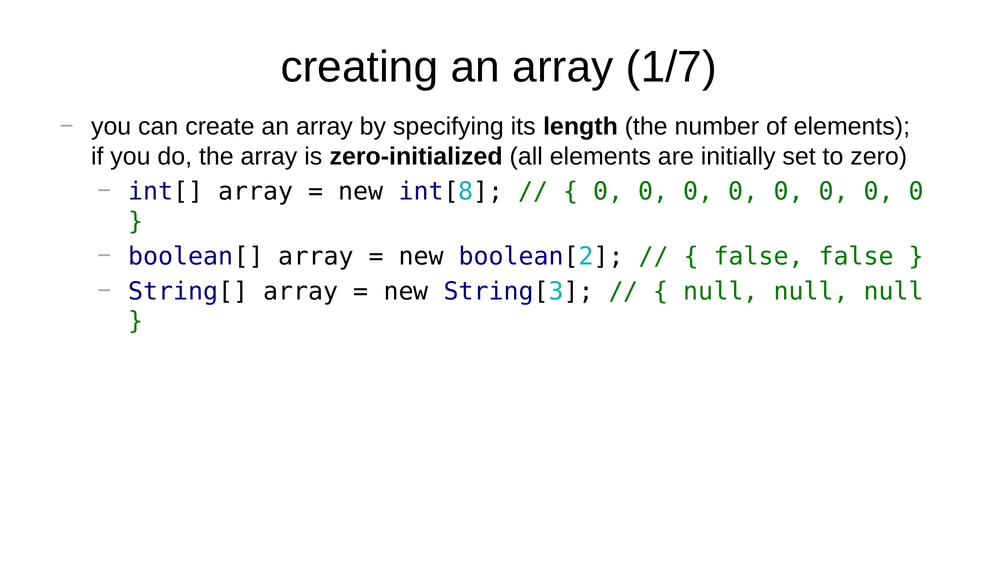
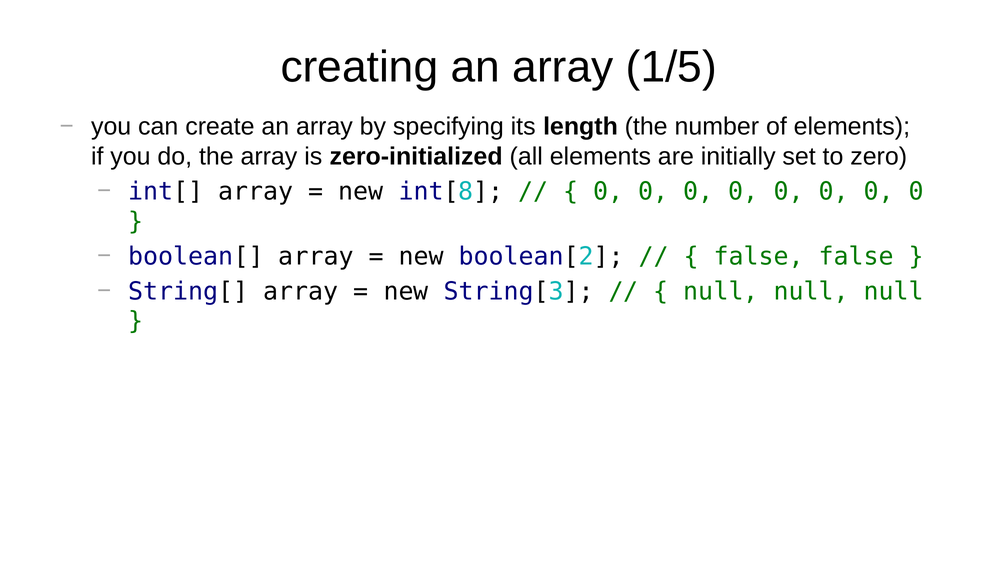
1/7: 1/7 -> 1/5
